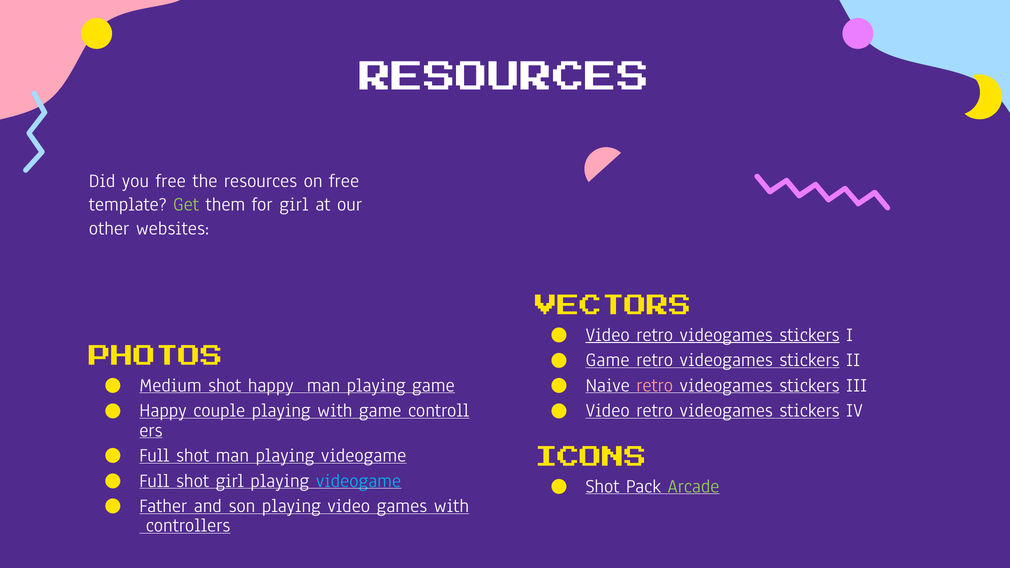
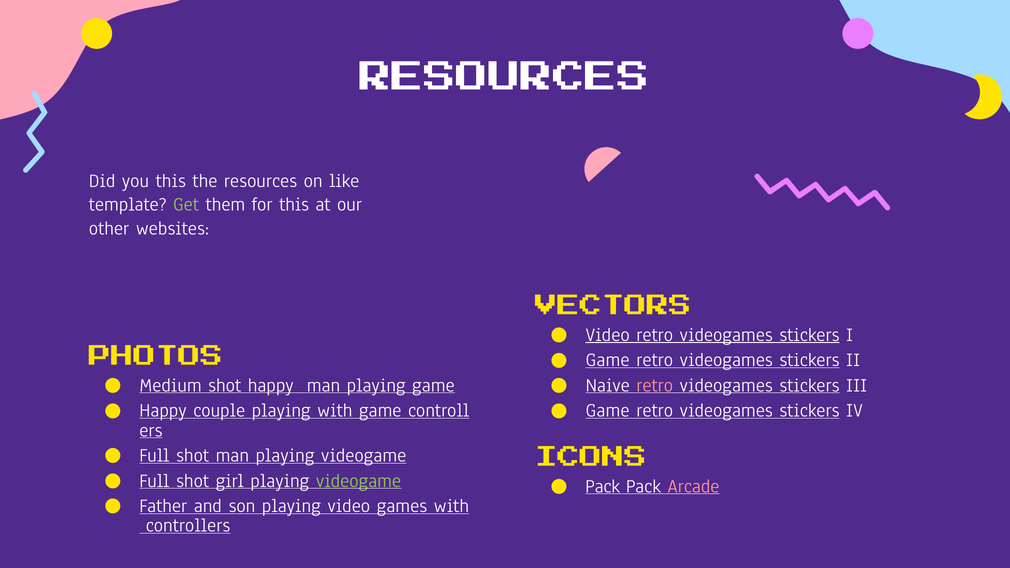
you free: free -> this
on free: free -> like
for girl: girl -> this
Video at (608, 411): Video -> Game
videogame at (358, 481) colour: light blue -> light green
Shot at (602, 486): Shot -> Pack
Arcade colour: light green -> pink
